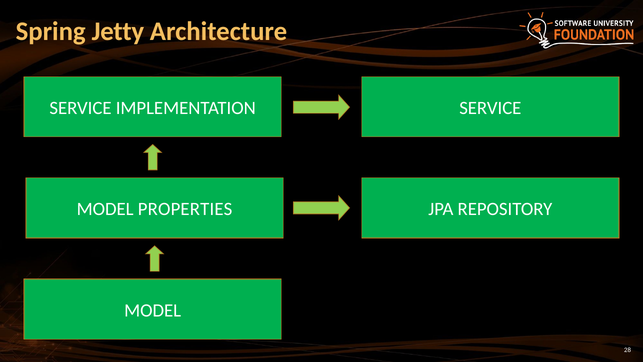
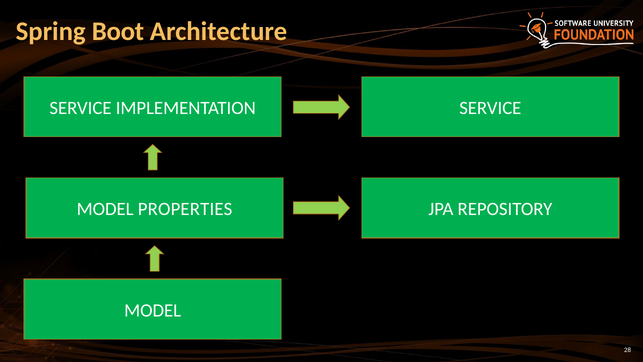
Jetty: Jetty -> Boot
